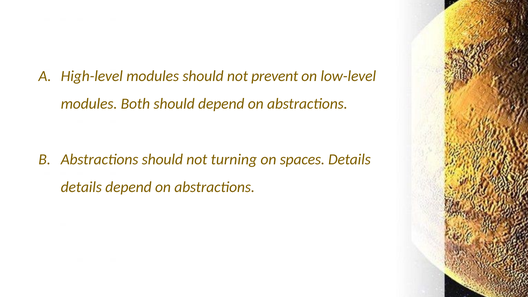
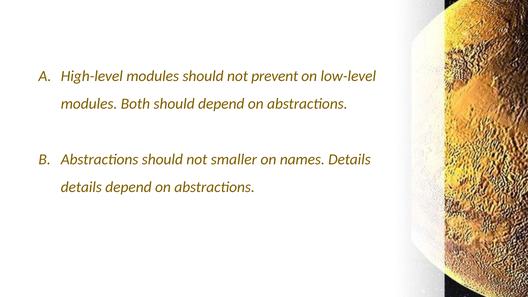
turning: turning -> smaller
spaces: spaces -> names
